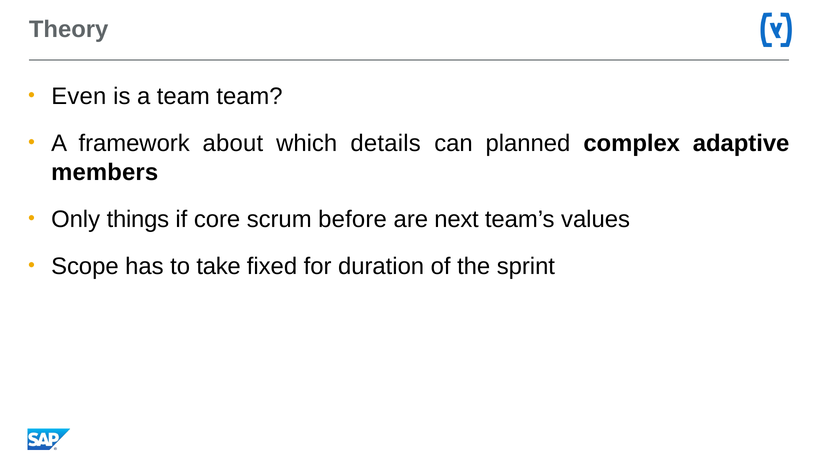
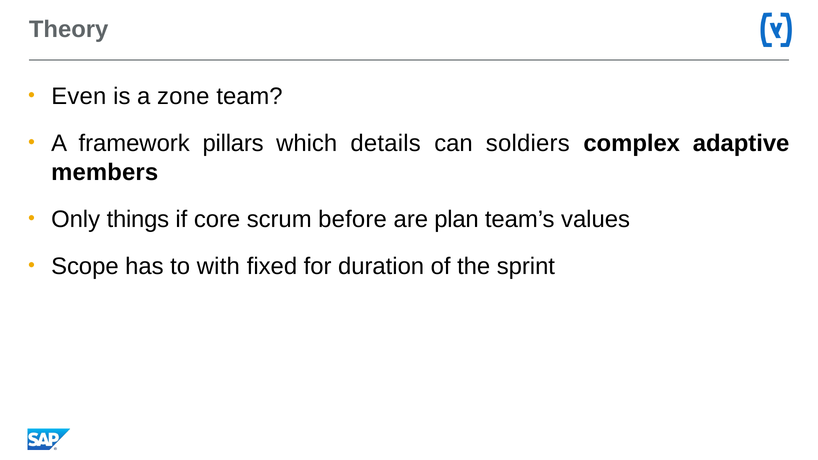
a team: team -> zone
about: about -> pillars
planned: planned -> soldiers
next: next -> plan
take: take -> with
